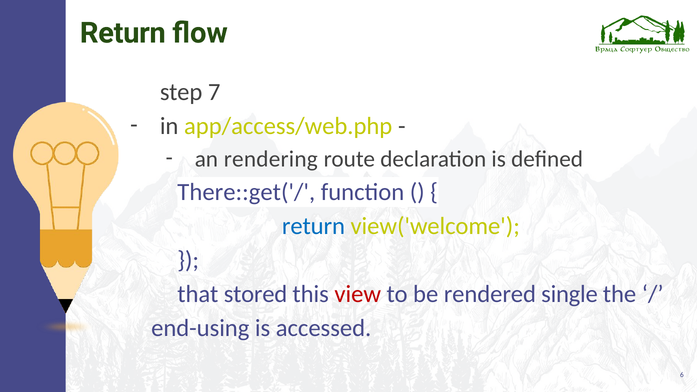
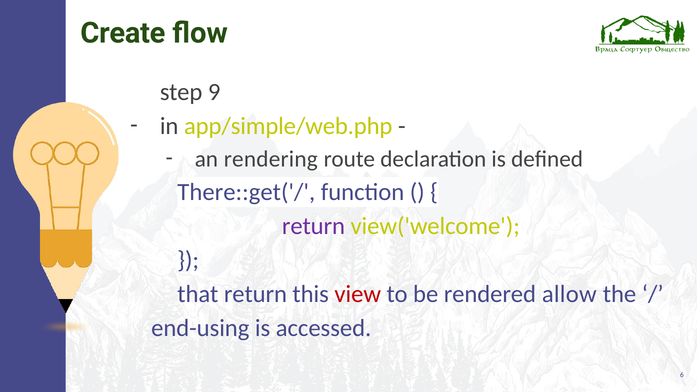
Return at (123, 33): Return -> Create
7: 7 -> 9
app/access/web.php: app/access/web.php -> app/simple/web.php
return at (313, 226) colour: blue -> purple
that stored: stored -> return
single: single -> allow
